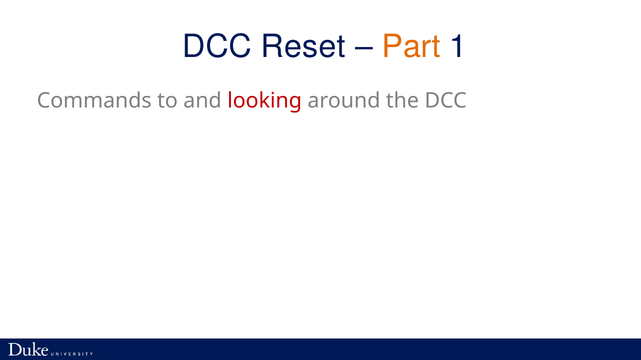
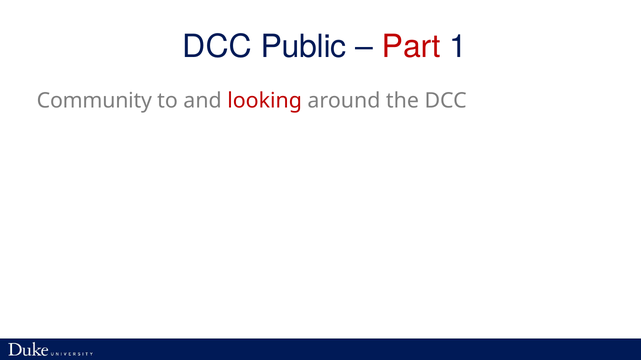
Reset: Reset -> Public
Part colour: orange -> red
Commands: Commands -> Community
